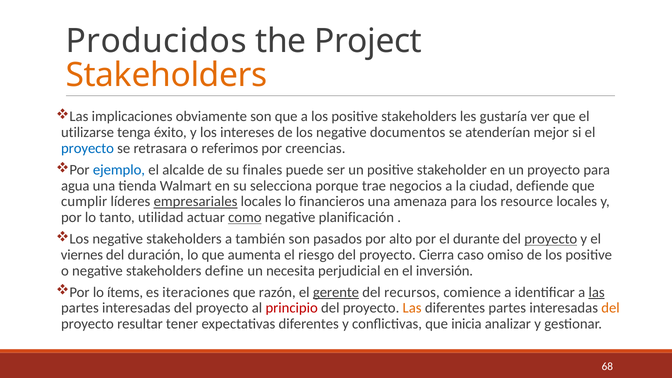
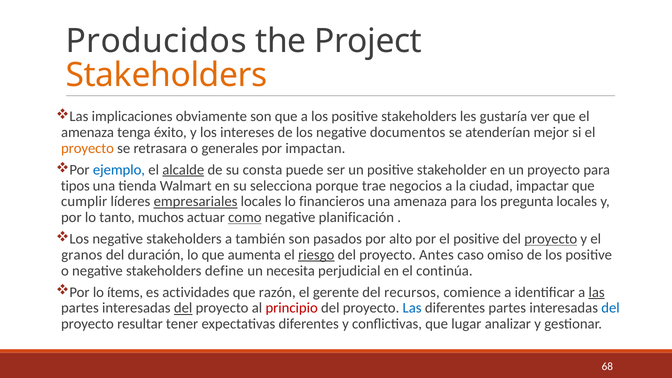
utilizarse at (88, 132): utilizarse -> amenaza
proyecto at (88, 148) colour: blue -> orange
referimos: referimos -> generales
creencias: creencias -> impactan
alcalde underline: none -> present
finales: finales -> consta
agua: agua -> tipos
defiende: defiende -> impactar
resource: resource -> pregunta
utilidad: utilidad -> muchos
el durante: durante -> positive
viernes: viernes -> granos
riesgo underline: none -> present
Cierra: Cierra -> Antes
inversión: inversión -> continúa
iteraciones: iteraciones -> actividades
gerente underline: present -> none
del at (183, 308) underline: none -> present
Las at (412, 308) colour: orange -> blue
del at (611, 308) colour: orange -> blue
inicia: inicia -> lugar
